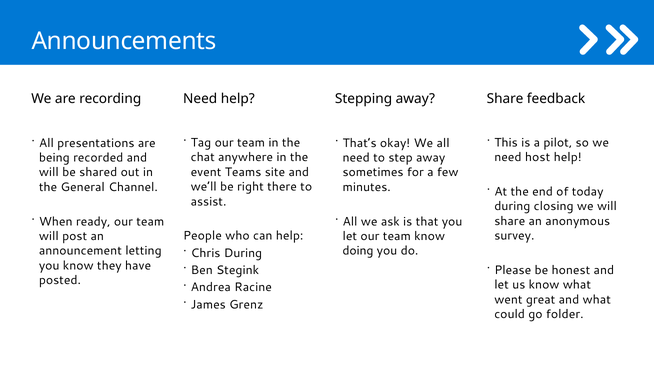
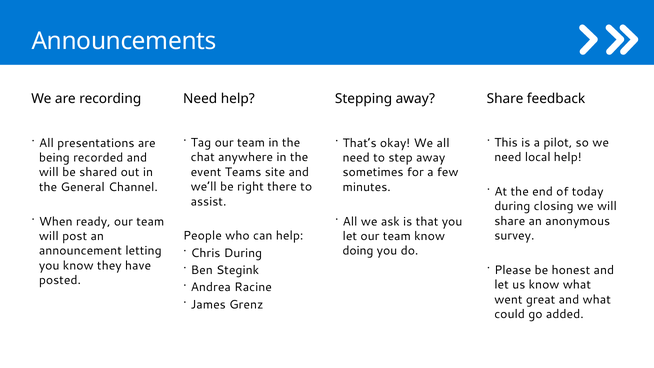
host: host -> local
folder: folder -> added
